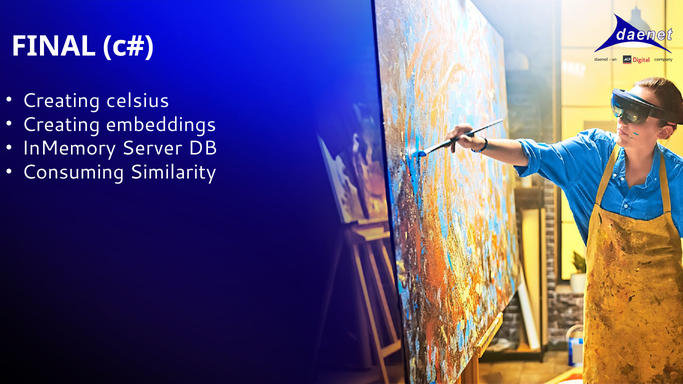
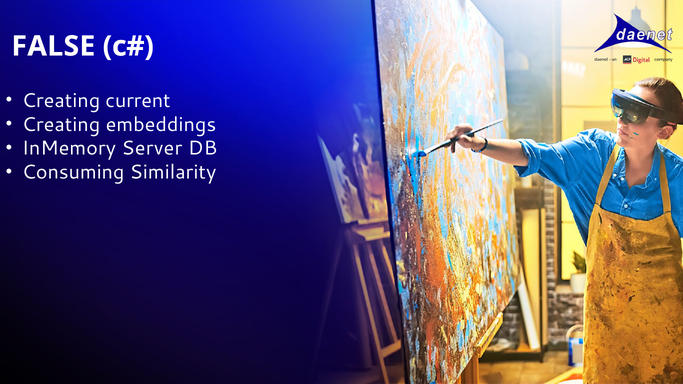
FINAL: FINAL -> FALSE
celsius: celsius -> current
